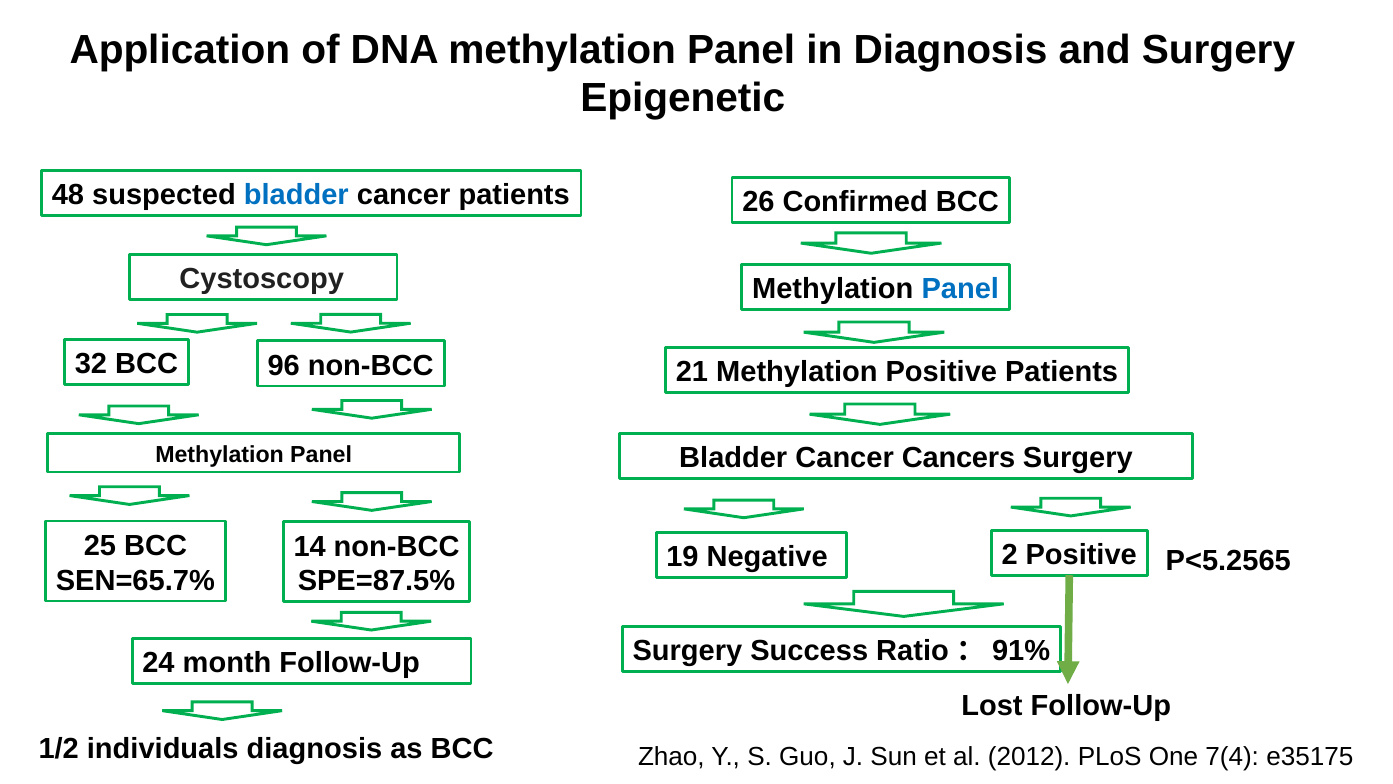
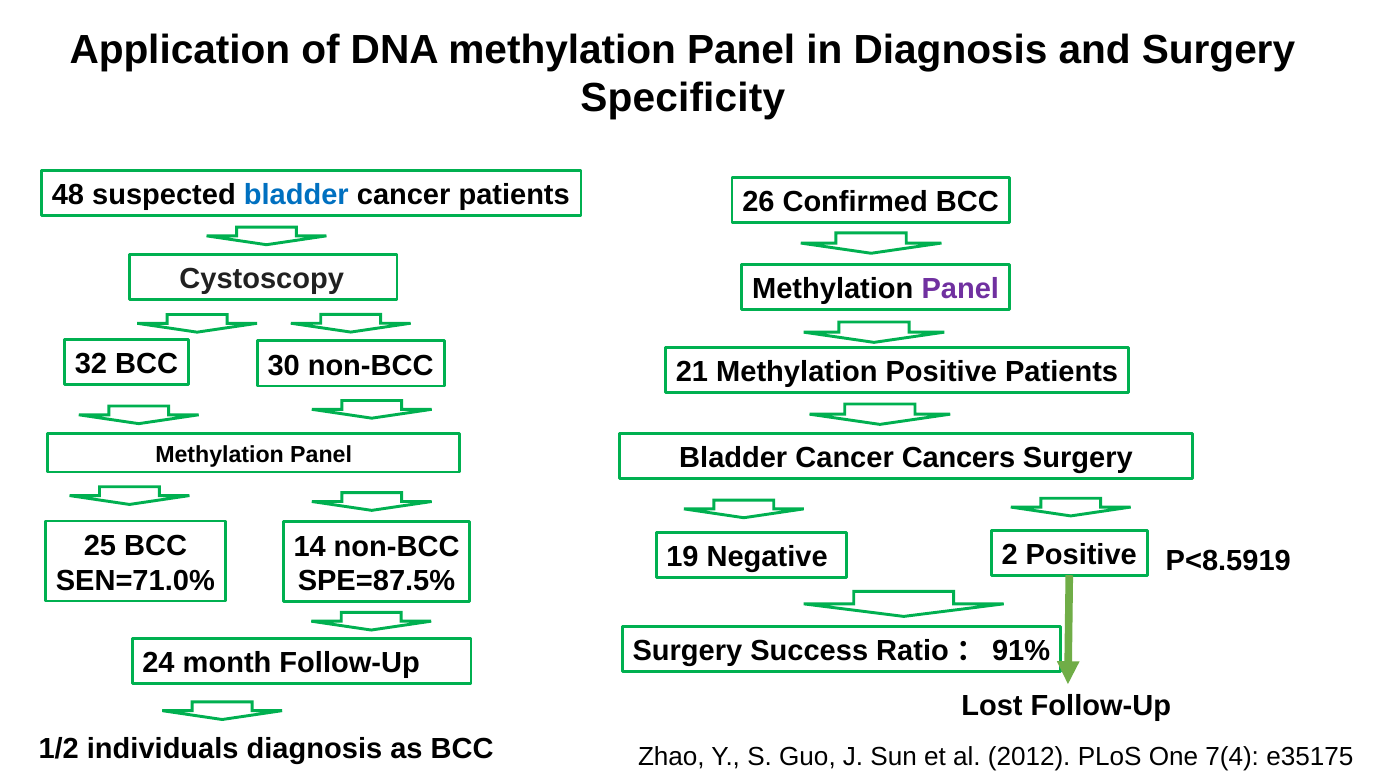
Epigenetic: Epigenetic -> Specificity
Panel at (960, 289) colour: blue -> purple
96: 96 -> 30
P<5.2565: P<5.2565 -> P<8.5919
SEN=65.7%: SEN=65.7% -> SEN=71.0%
